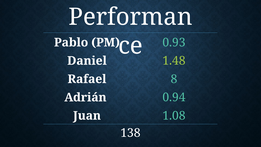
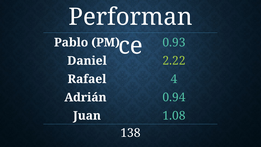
1.48: 1.48 -> 2.22
8: 8 -> 4
